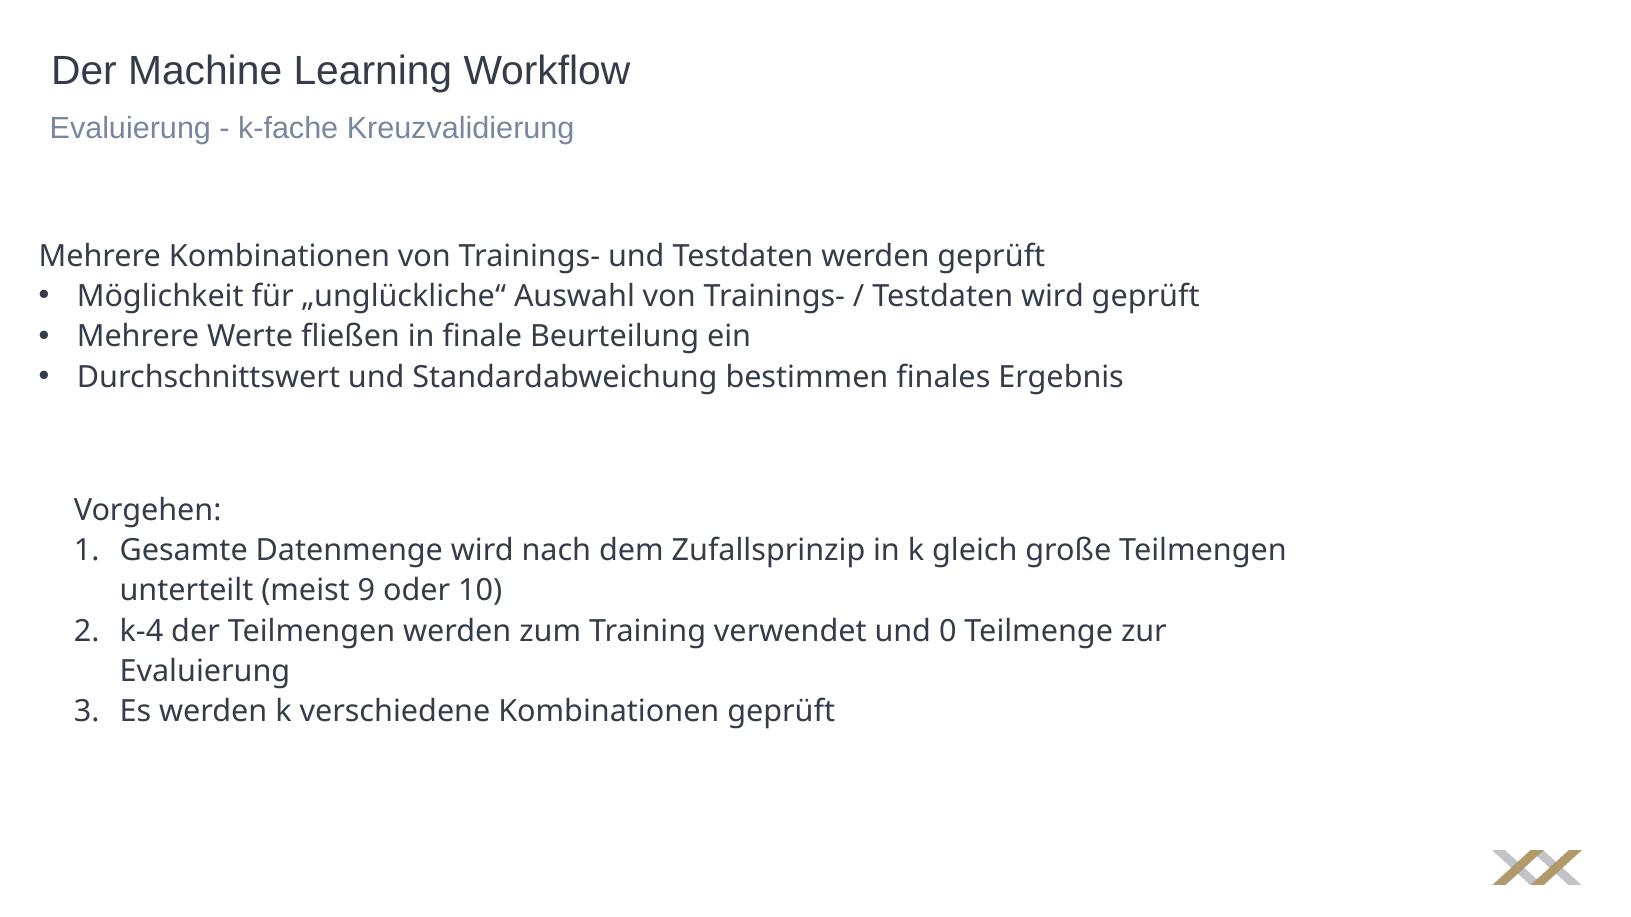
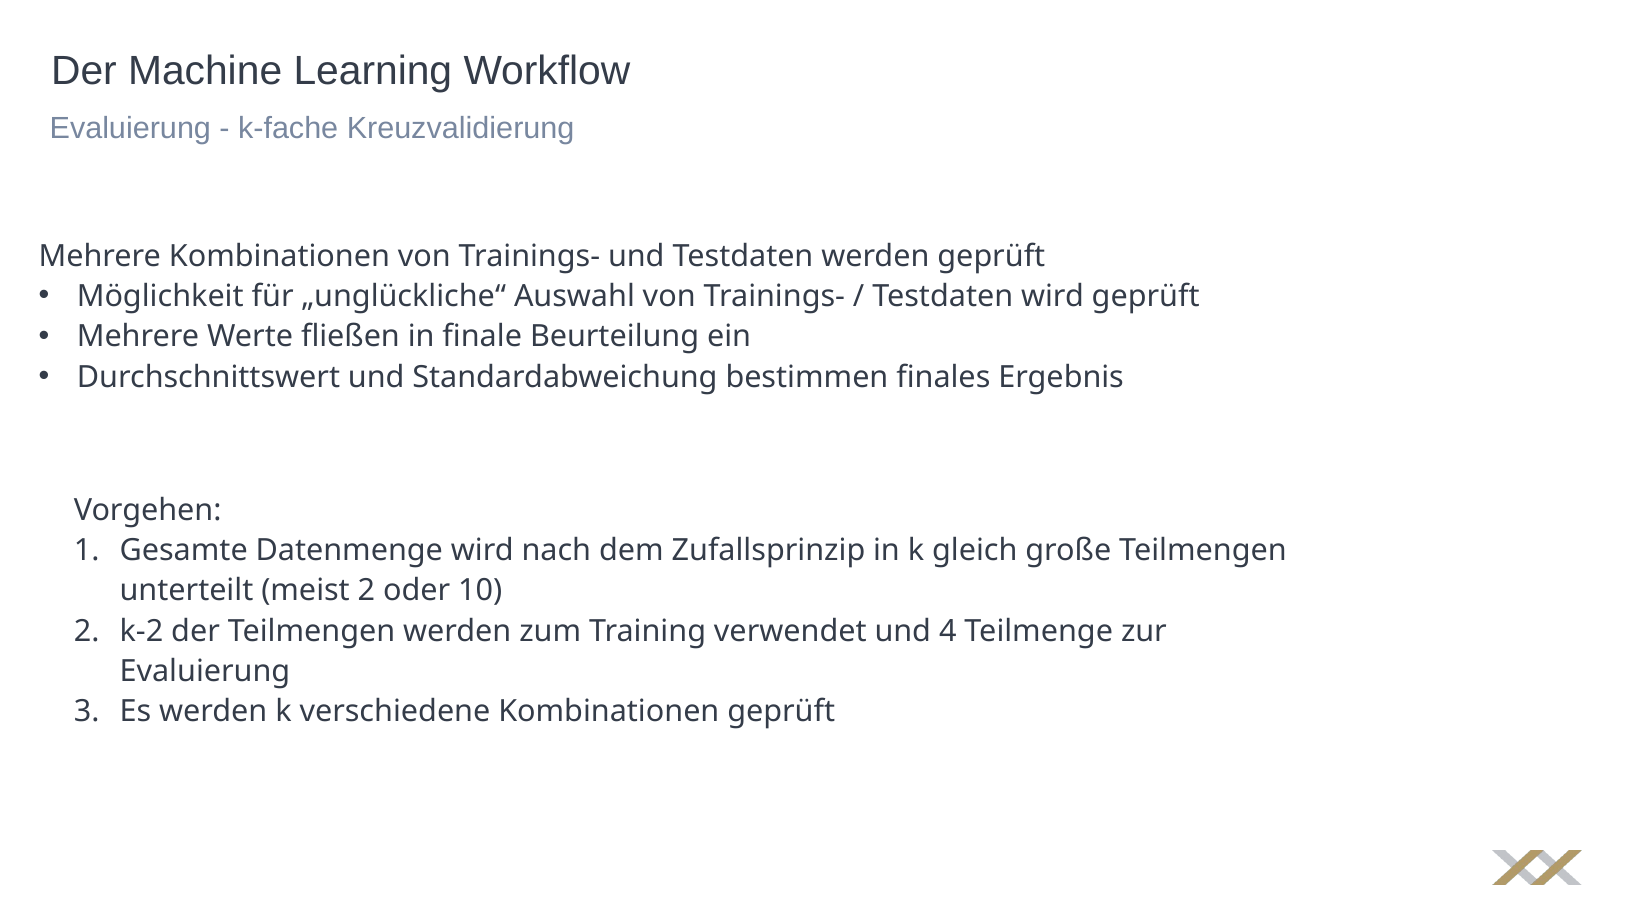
meist 9: 9 -> 2
k-4: k-4 -> k-2
0: 0 -> 4
